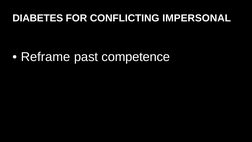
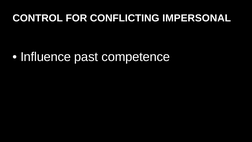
DIABETES: DIABETES -> CONTROL
Reframe: Reframe -> Influence
